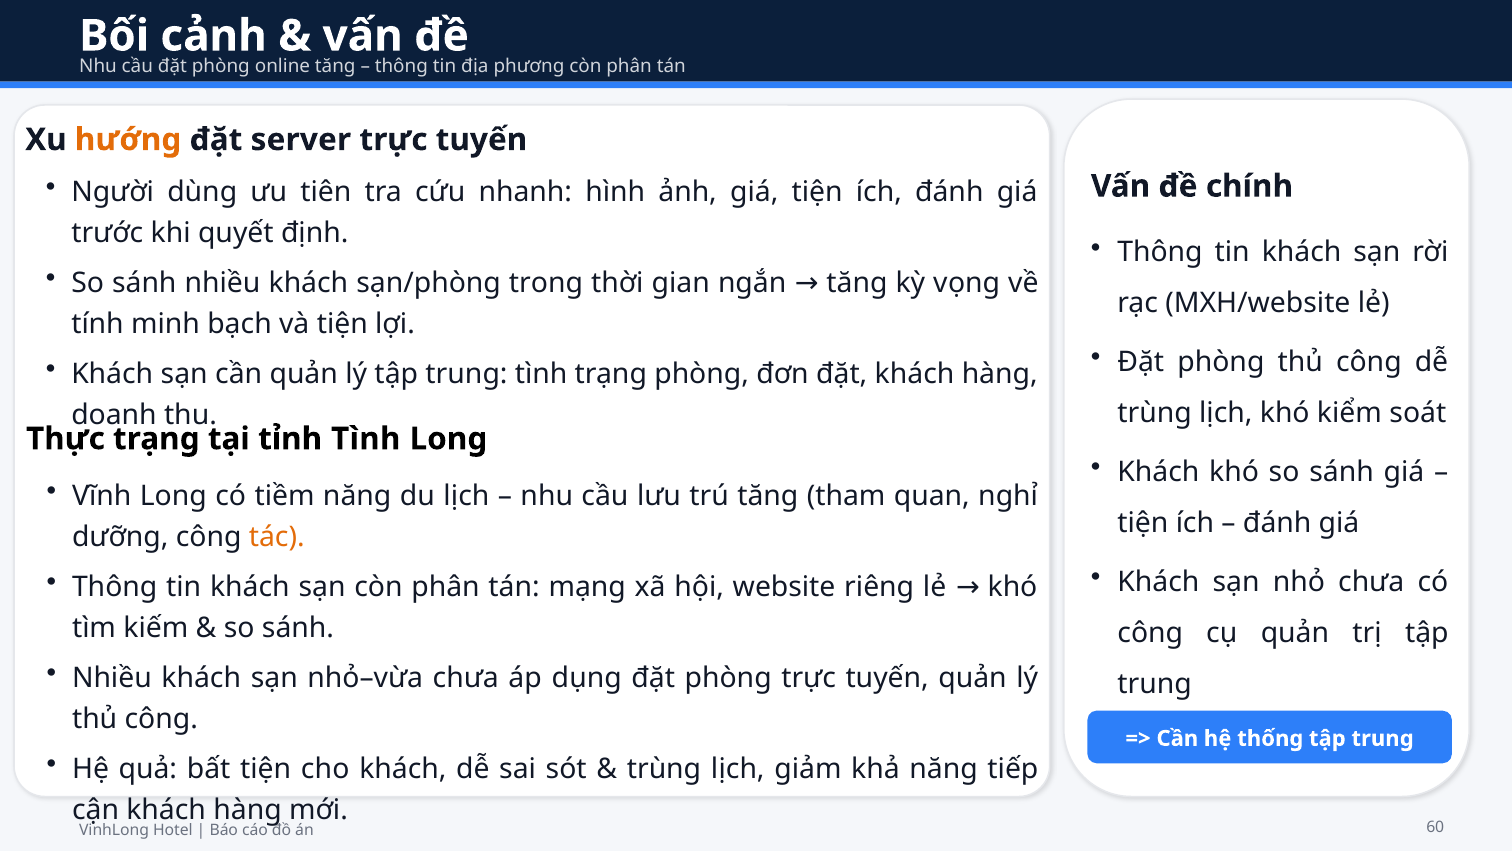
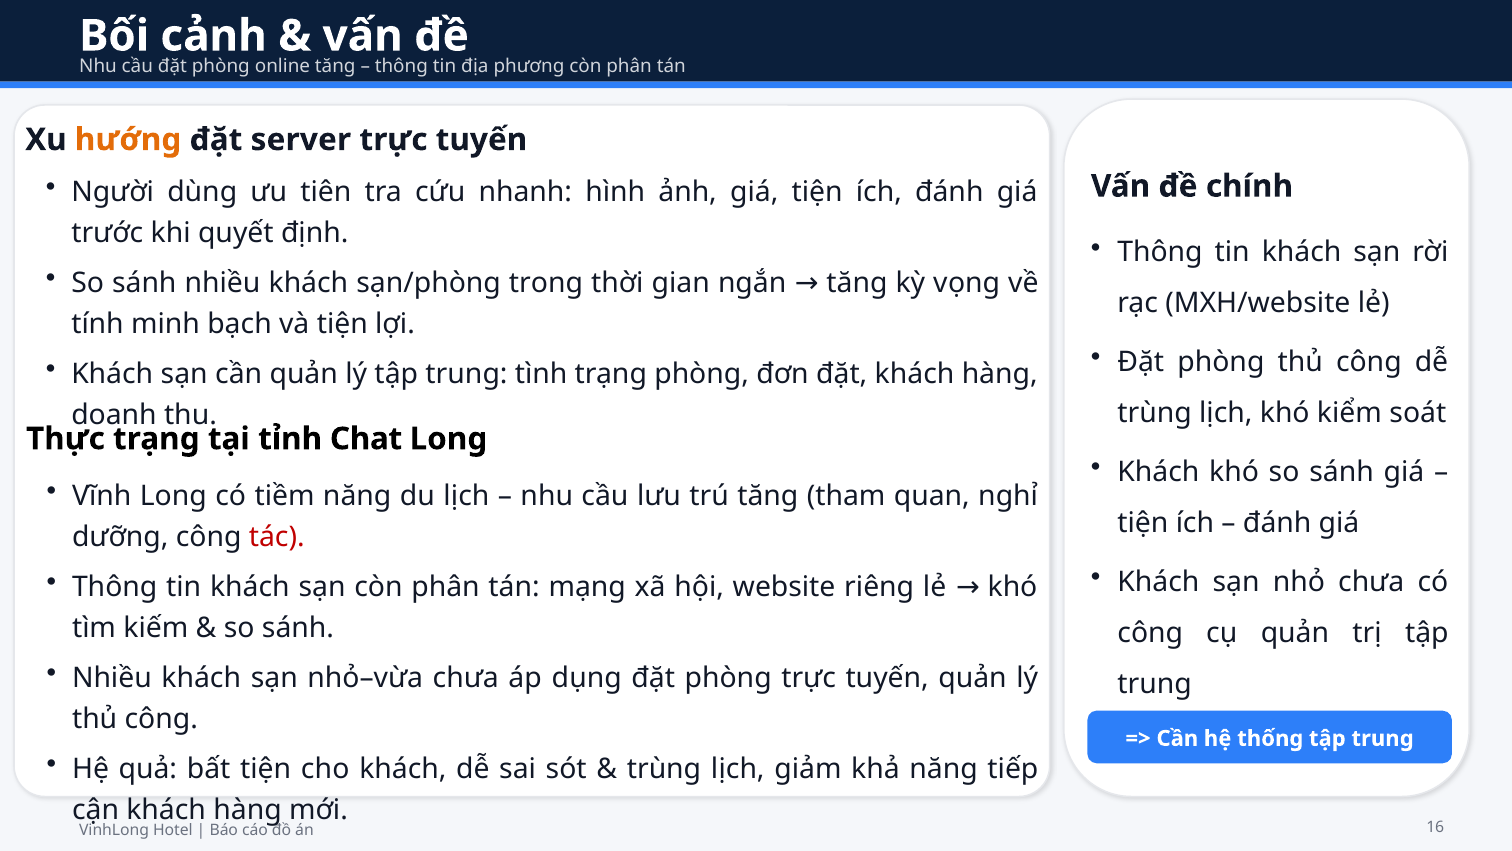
tỉnh Tình: Tình -> Chat
tác colour: orange -> red
60: 60 -> 16
